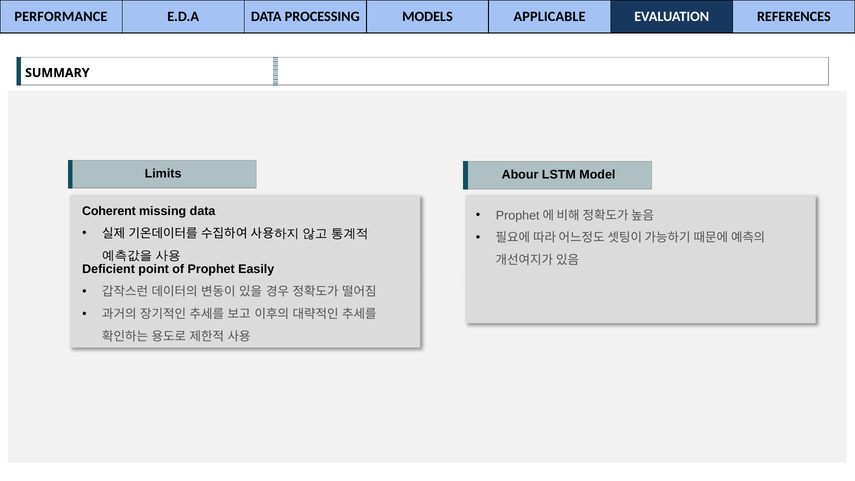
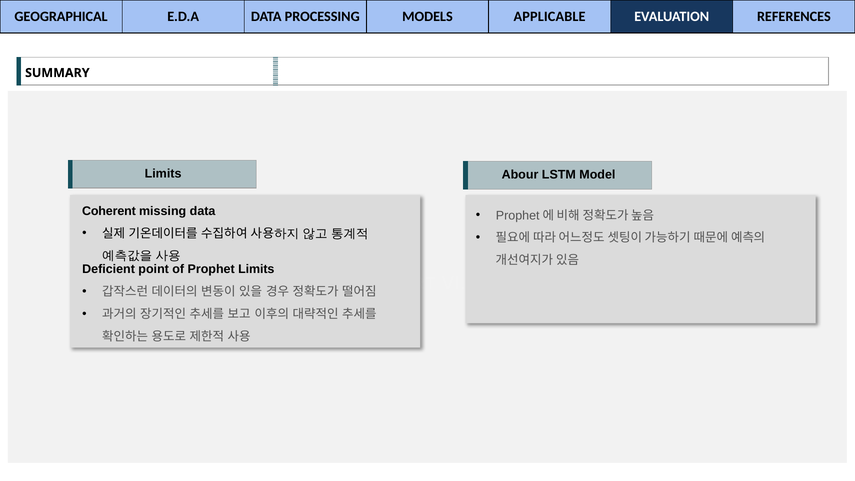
PERFORMANCE: PERFORMANCE -> GEOGRAPHICAL
Prophet Easily: Easily -> Limits
